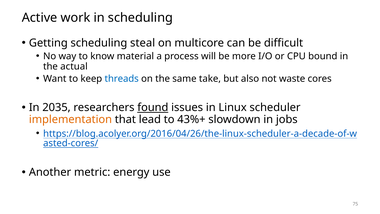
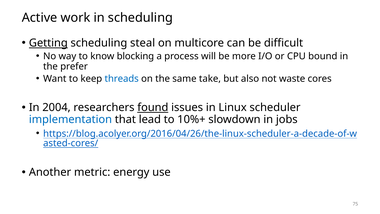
Getting underline: none -> present
material: material -> blocking
actual: actual -> prefer
2035: 2035 -> 2004
implementation colour: orange -> blue
43%+: 43%+ -> 10%+
